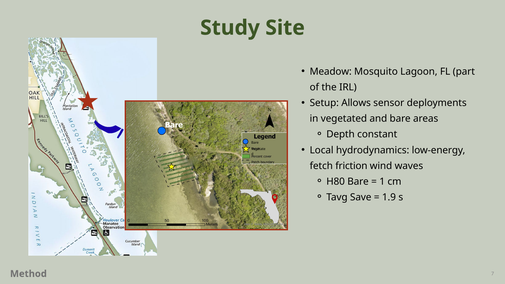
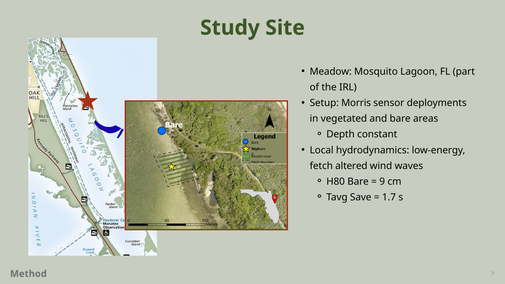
Allows: Allows -> Morris
friction: friction -> altered
1: 1 -> 9
1.9: 1.9 -> 1.7
